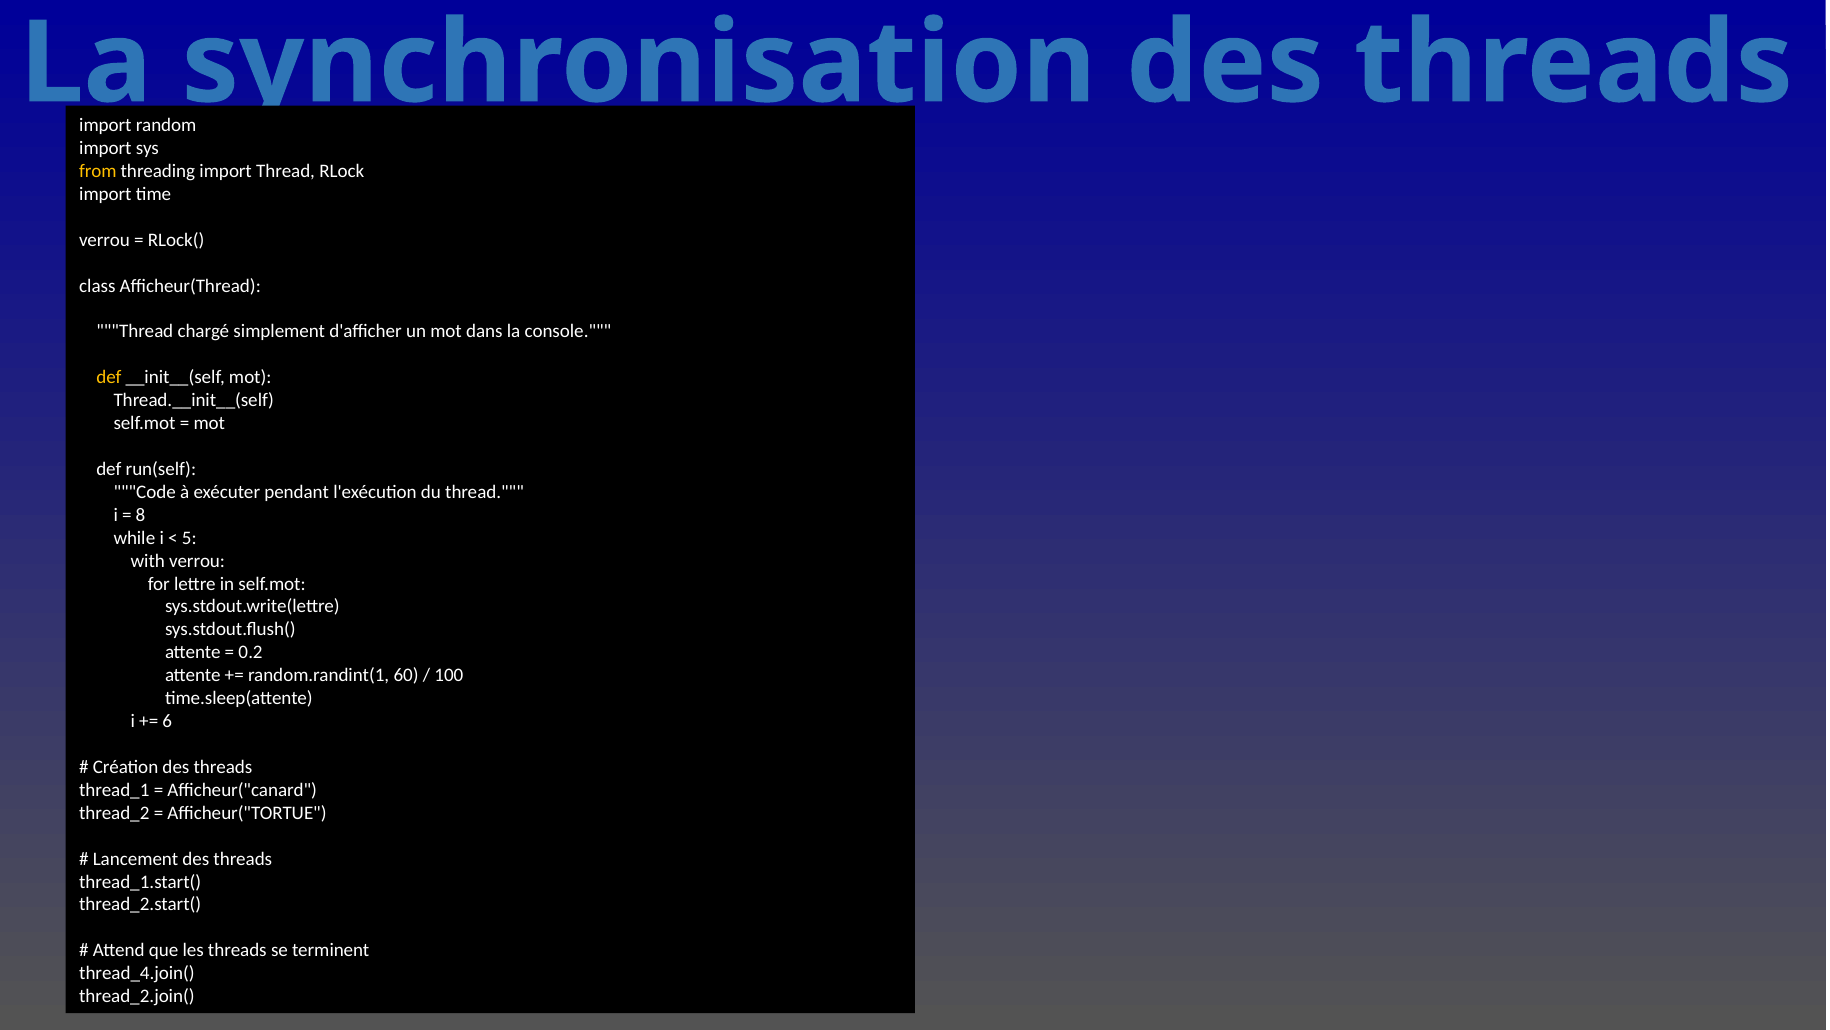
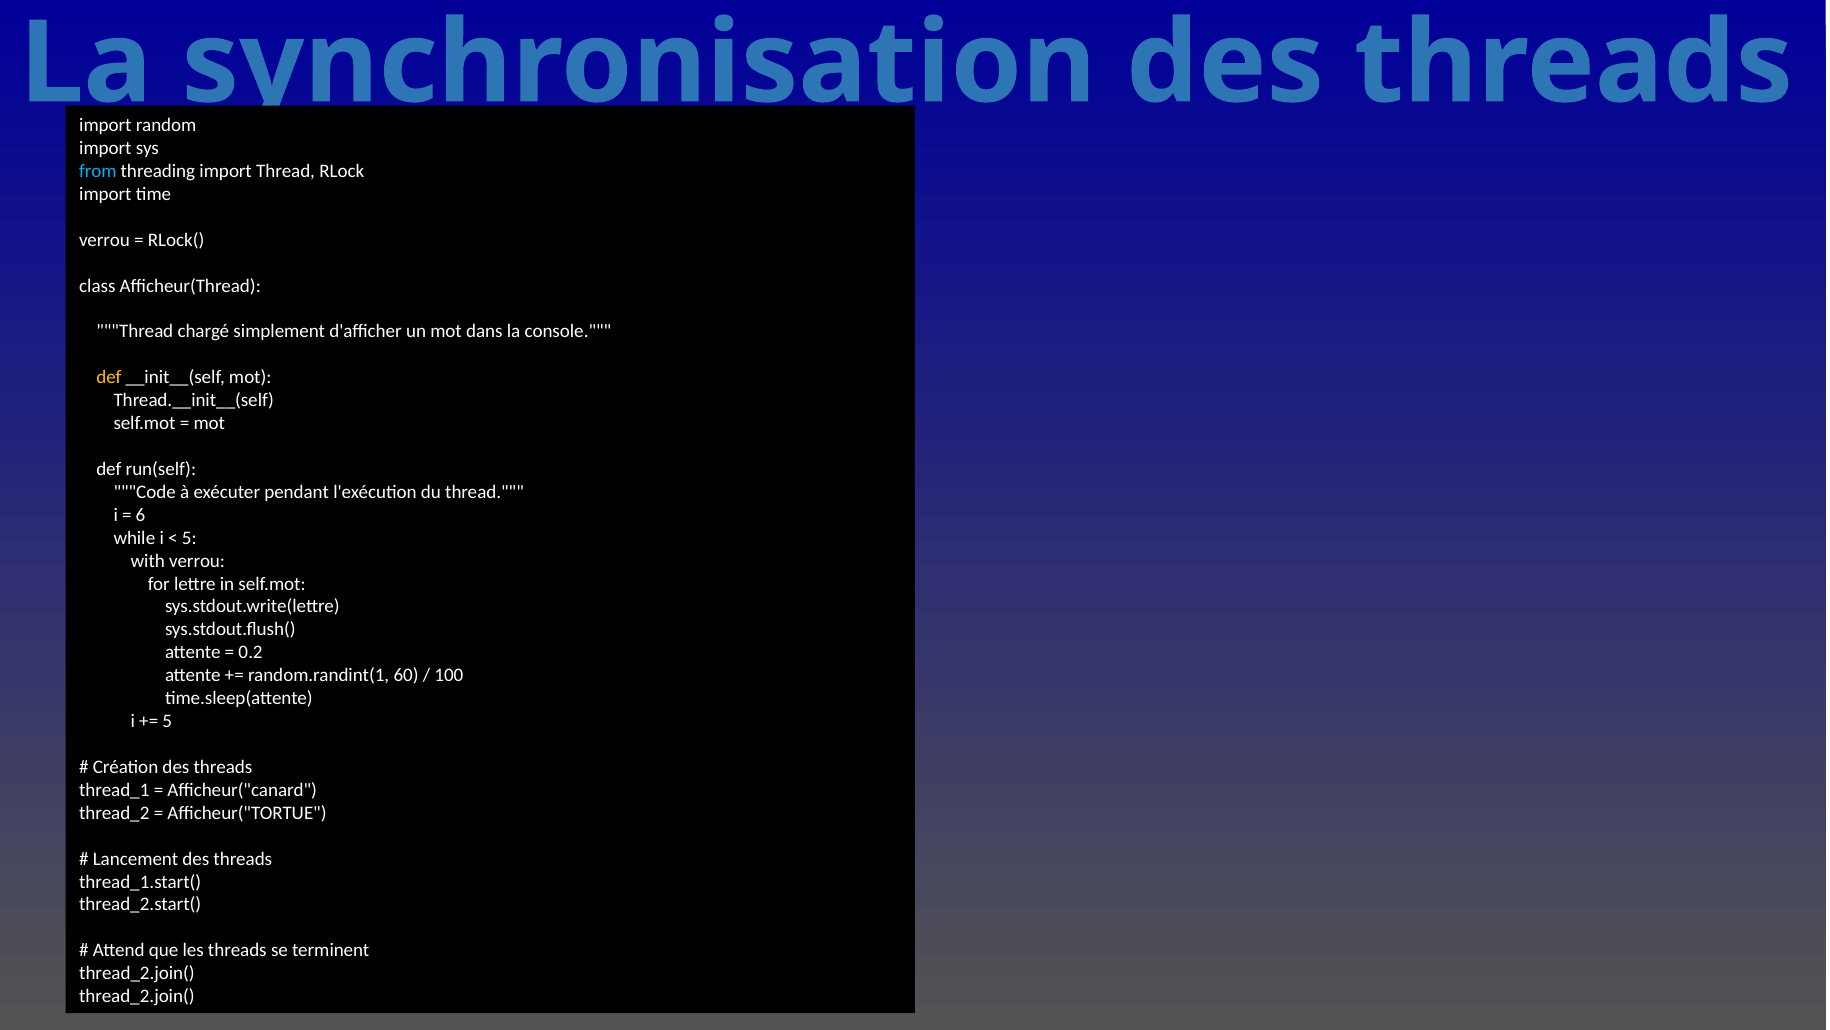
from colour: yellow -> light blue
8: 8 -> 6
6 at (167, 721): 6 -> 5
thread_4.join( at (137, 973): thread_4.join( -> thread_2.join(
